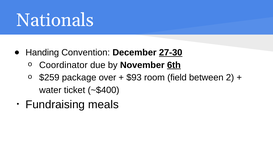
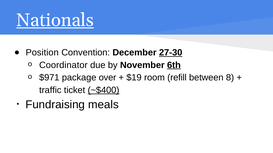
Nationals underline: none -> present
Handing: Handing -> Position
$259: $259 -> $971
$93: $93 -> $19
field: field -> refill
2: 2 -> 8
water: water -> traffic
~$400 underline: none -> present
